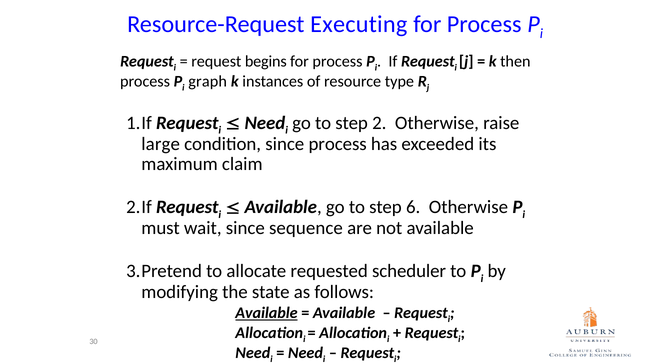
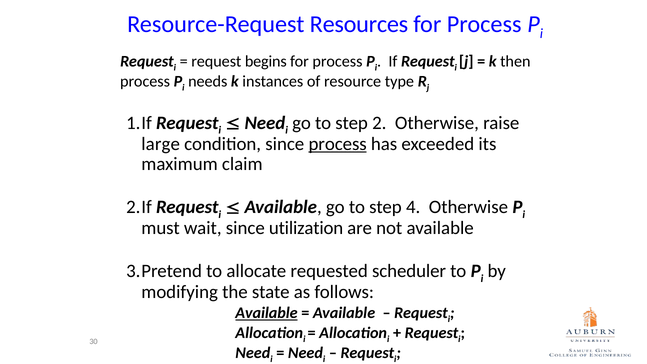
Resource-Request Executing: Executing -> Resources
graph: graph -> needs
process at (338, 144) underline: none -> present
6: 6 -> 4
sequence: sequence -> utilization
